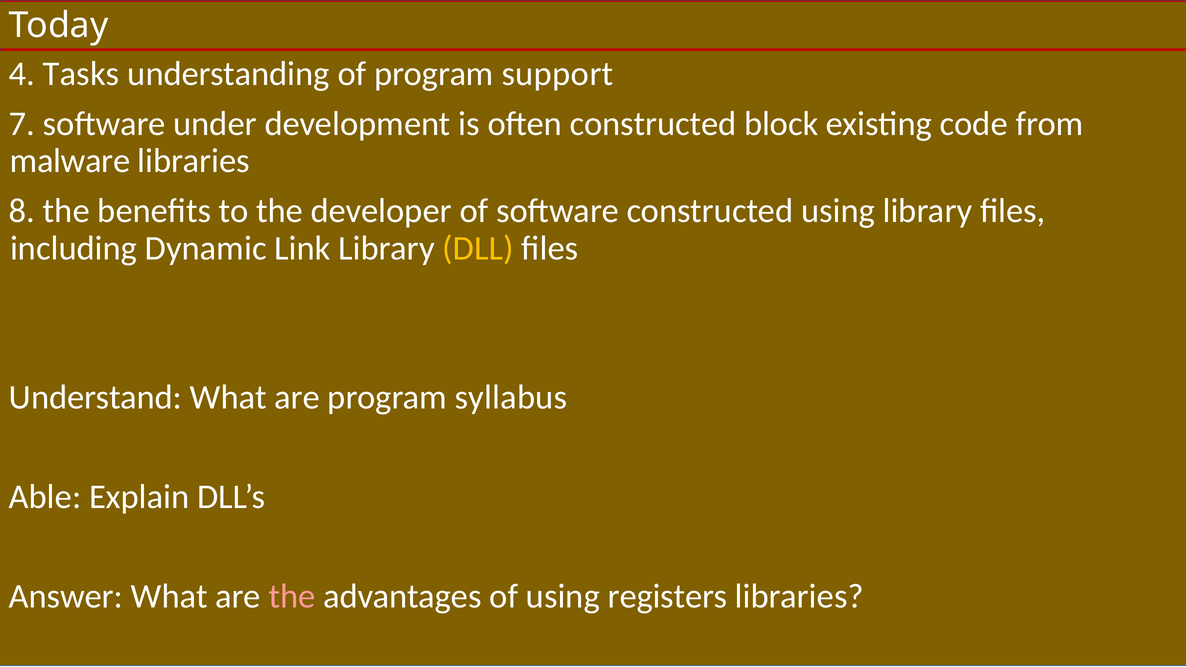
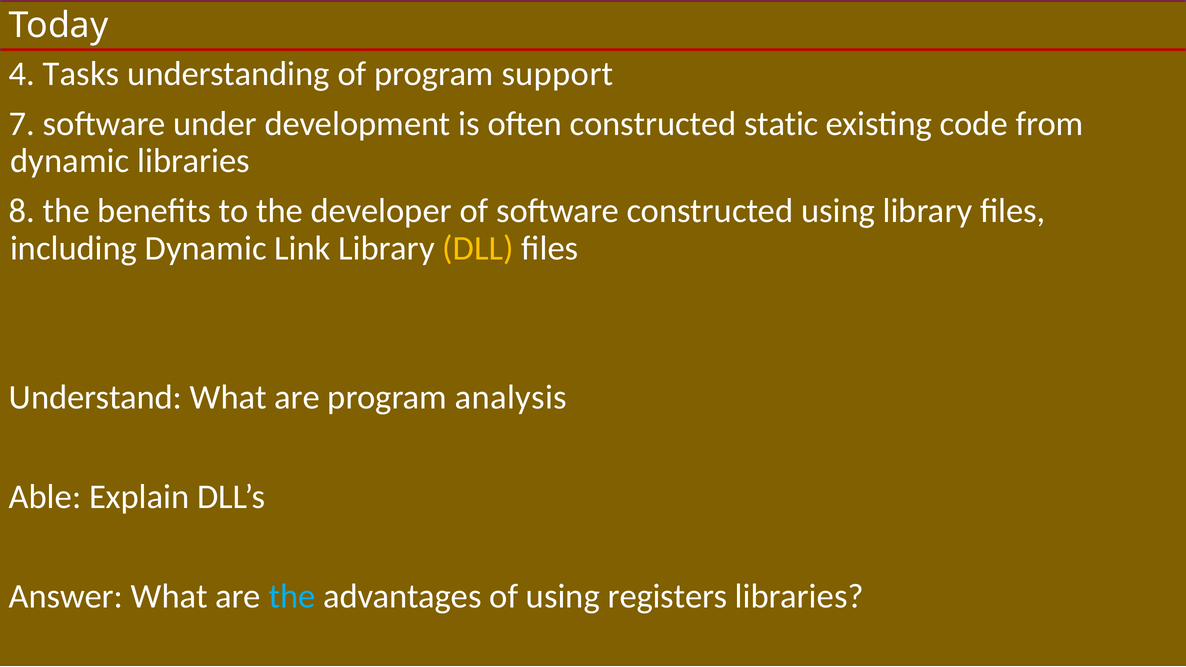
block: block -> static
malware at (70, 161): malware -> dynamic
syllabus: syllabus -> analysis
the at (292, 596) colour: pink -> light blue
